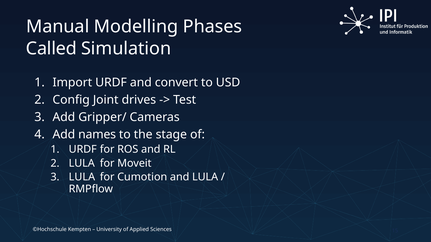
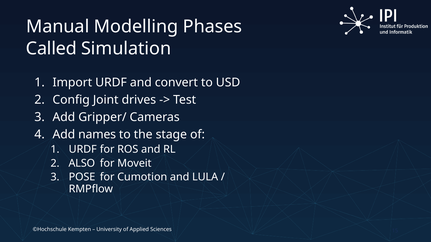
LULA at (82, 163): LULA -> ALSO
LULA at (82, 177): LULA -> POSE
